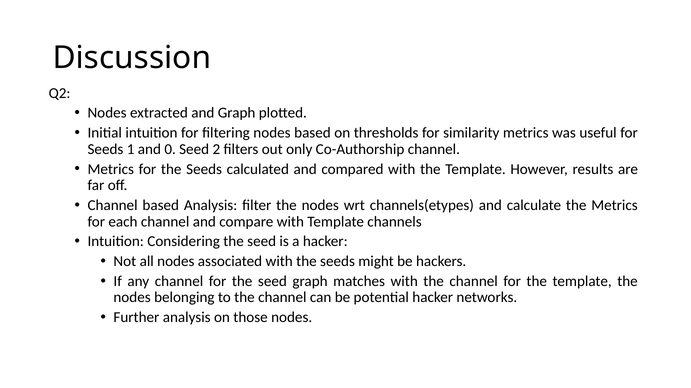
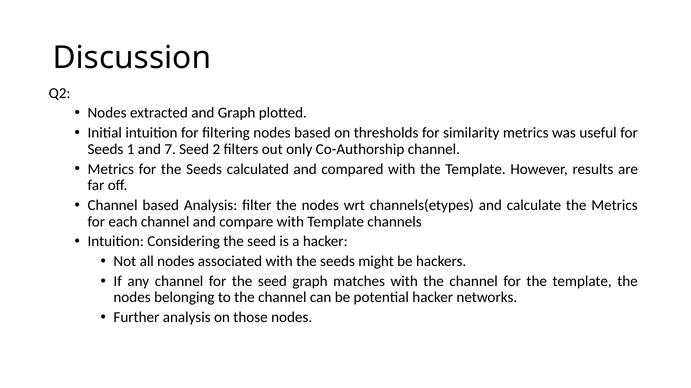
0: 0 -> 7
